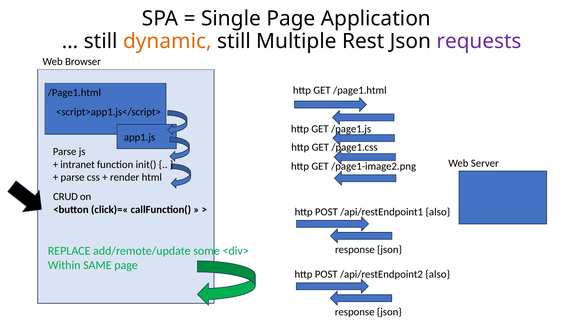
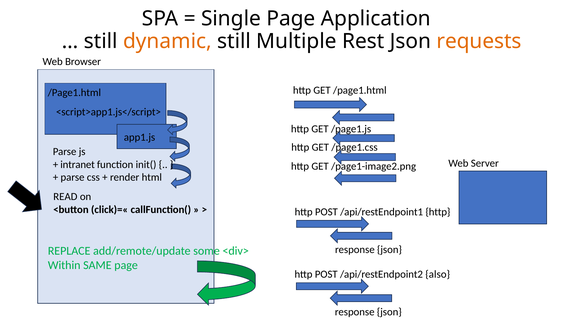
requests colour: purple -> orange
CRUD: CRUD -> READ
/api/restEndpoint1 also: also -> http
